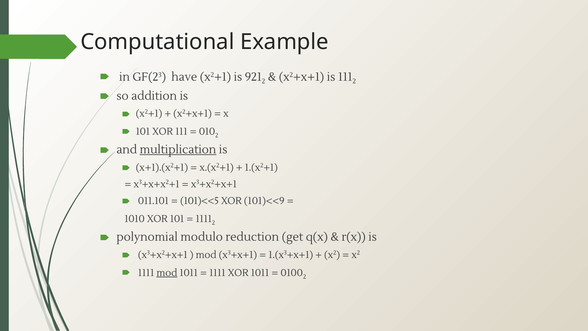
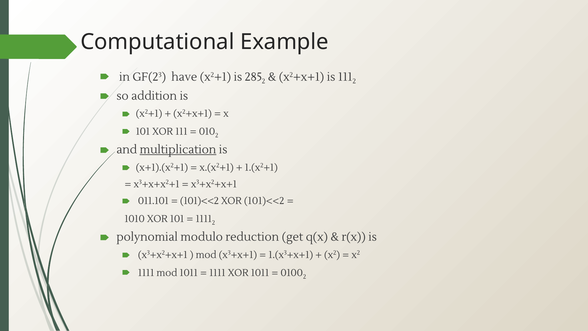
921: 921 -> 285
101)<<5 at (199, 201): 101)<<5 -> 101)<<2
XOR 101)<<9: 101)<<9 -> 101)<<2
mod at (167, 273) underline: present -> none
